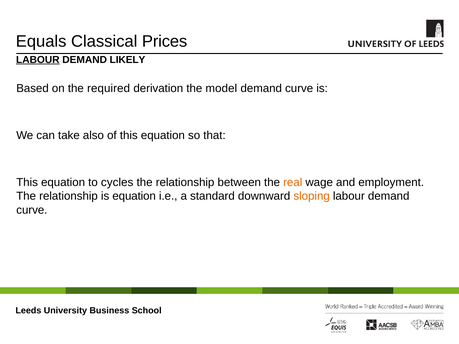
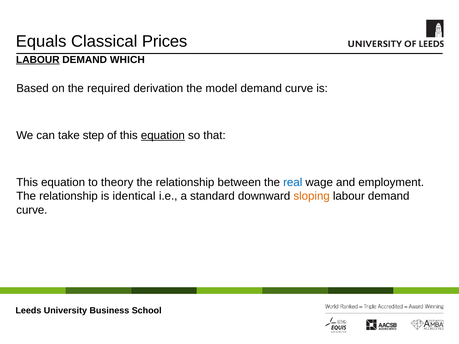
LIKELY: LIKELY -> WHICH
also: also -> step
equation at (163, 135) underline: none -> present
cycles: cycles -> theory
real colour: orange -> blue
is equation: equation -> identical
